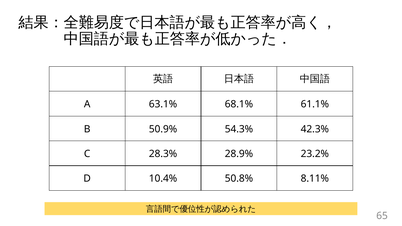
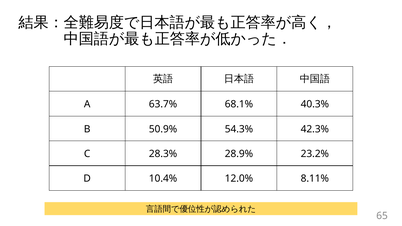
63.1%: 63.1% -> 63.7%
61.1%: 61.1% -> 40.3%
50.8%: 50.8% -> 12.0%
